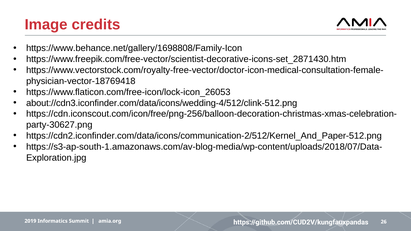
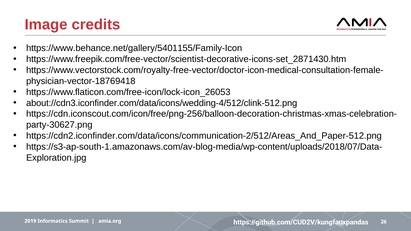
https://www.behance.net/gallery/1698808/Family-Icon: https://www.behance.net/gallery/1698808/Family-Icon -> https://www.behance.net/gallery/5401155/Family-Icon
https://cdn2.iconfinder.com/data/icons/communication-2/512/Kernel_And_Paper-512.png: https://cdn2.iconfinder.com/data/icons/communication-2/512/Kernel_And_Paper-512.png -> https://cdn2.iconfinder.com/data/icons/communication-2/512/Areas_And_Paper-512.png
